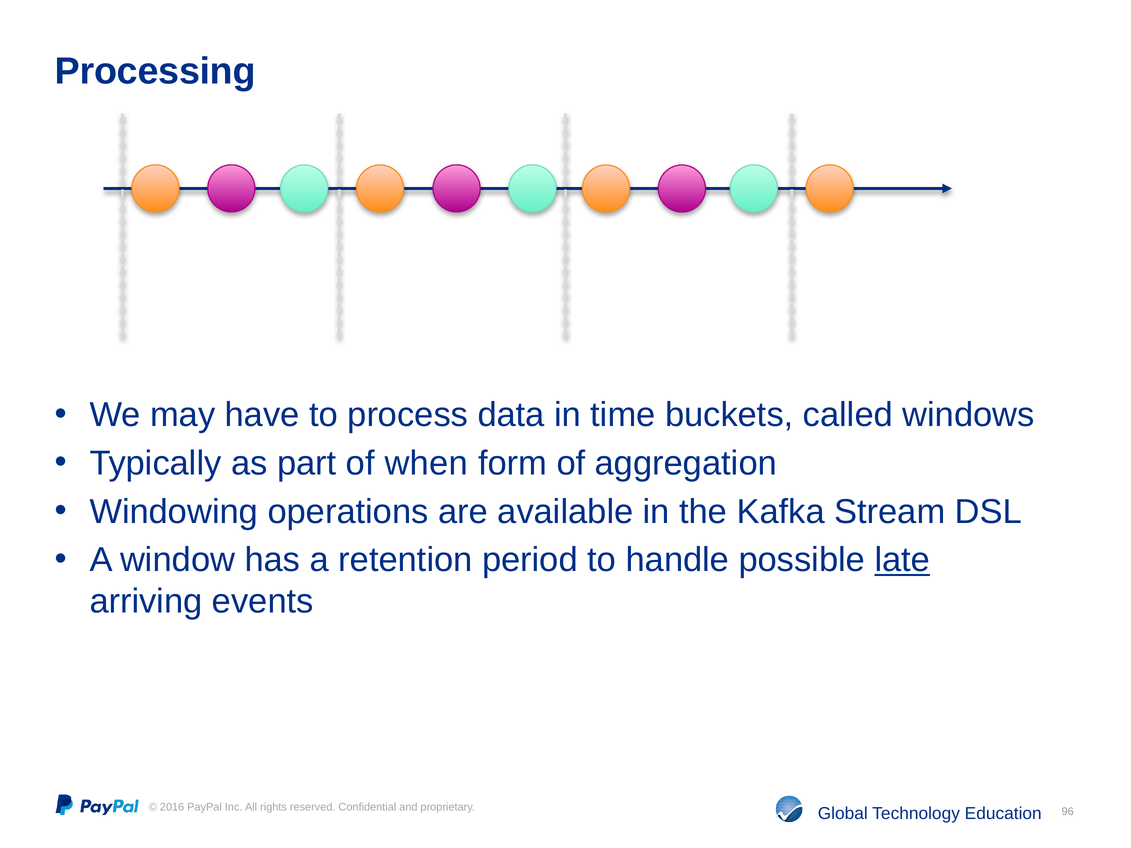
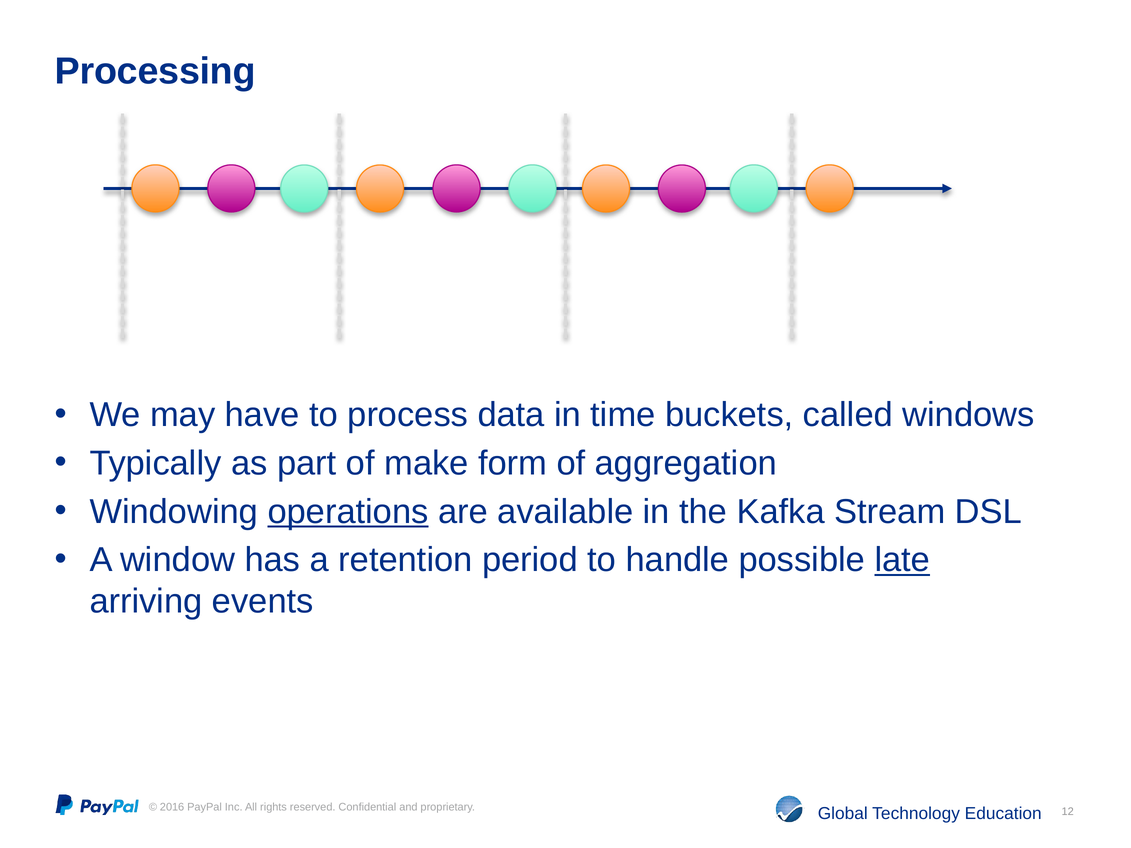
when: when -> make
operations underline: none -> present
96: 96 -> 12
